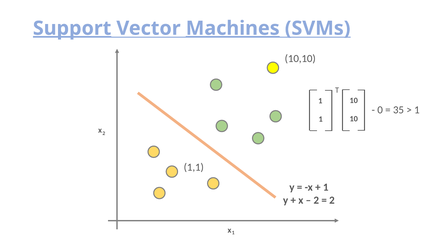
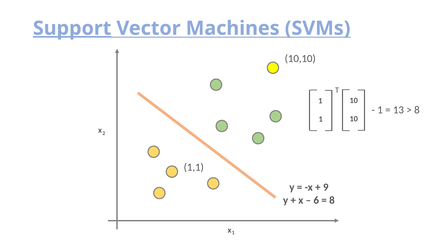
Machines underline: present -> none
0 at (380, 110): 0 -> 1
35: 35 -> 13
1 at (417, 110): 1 -> 8
1 at (326, 188): 1 -> 9
2 at (316, 201): 2 -> 6
2 at (332, 201): 2 -> 8
